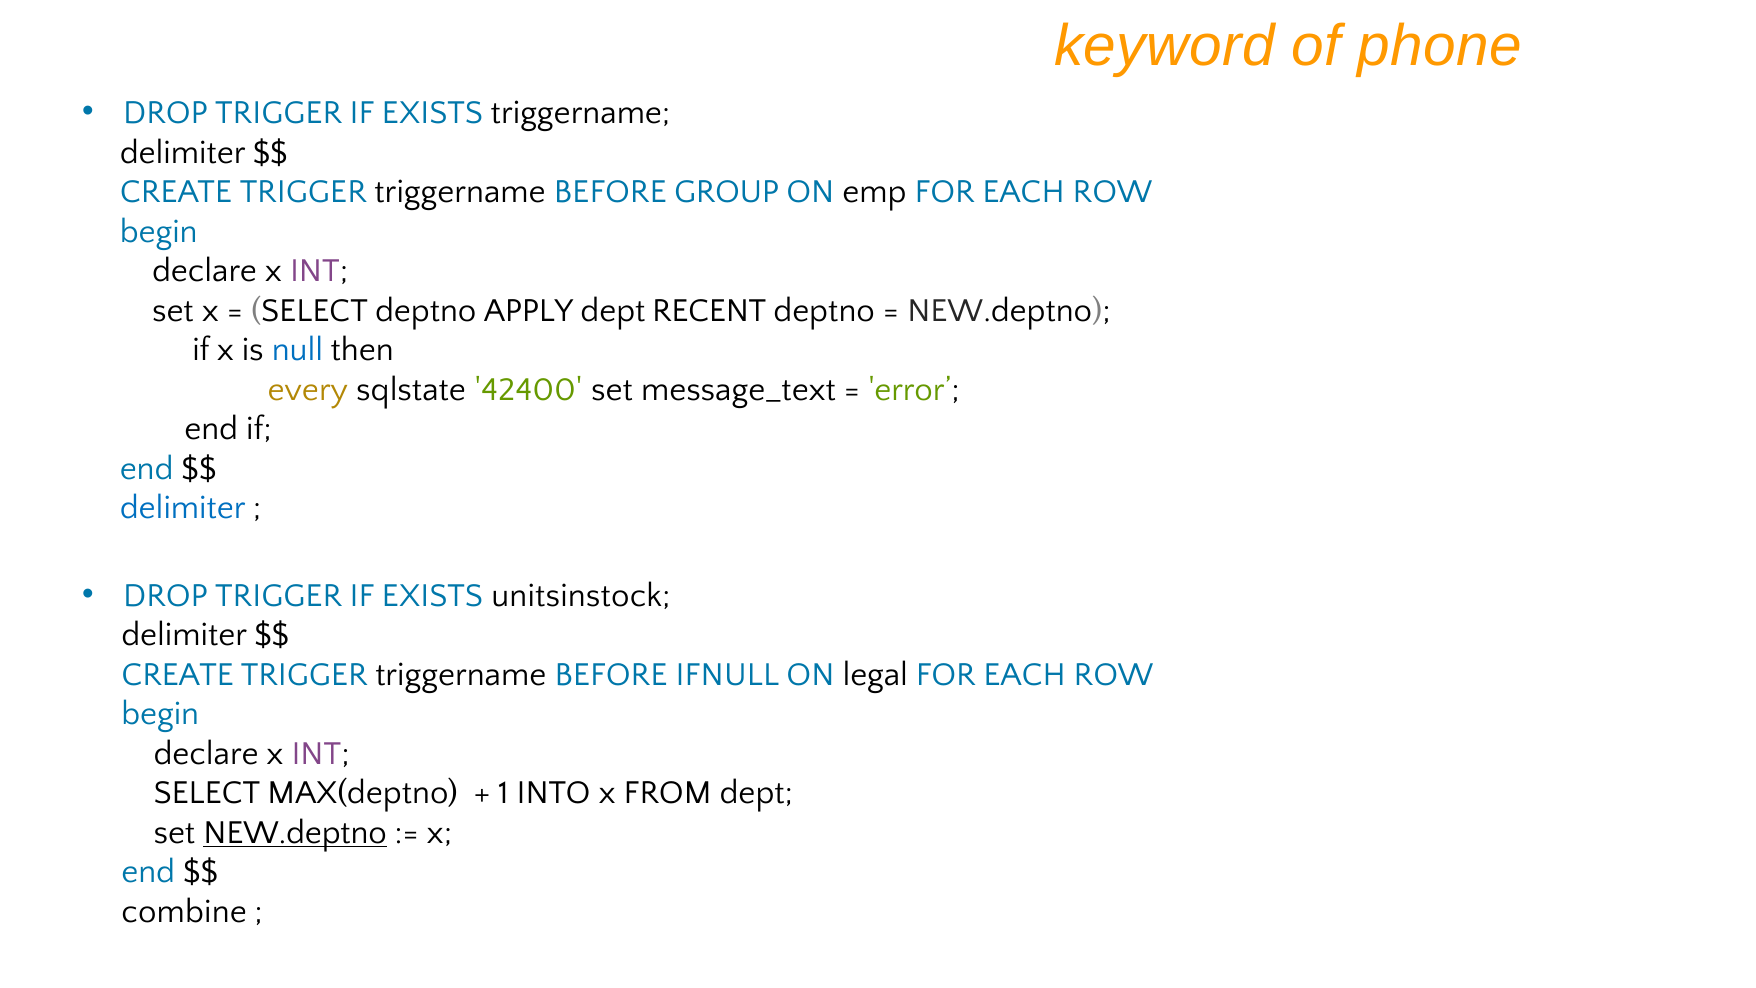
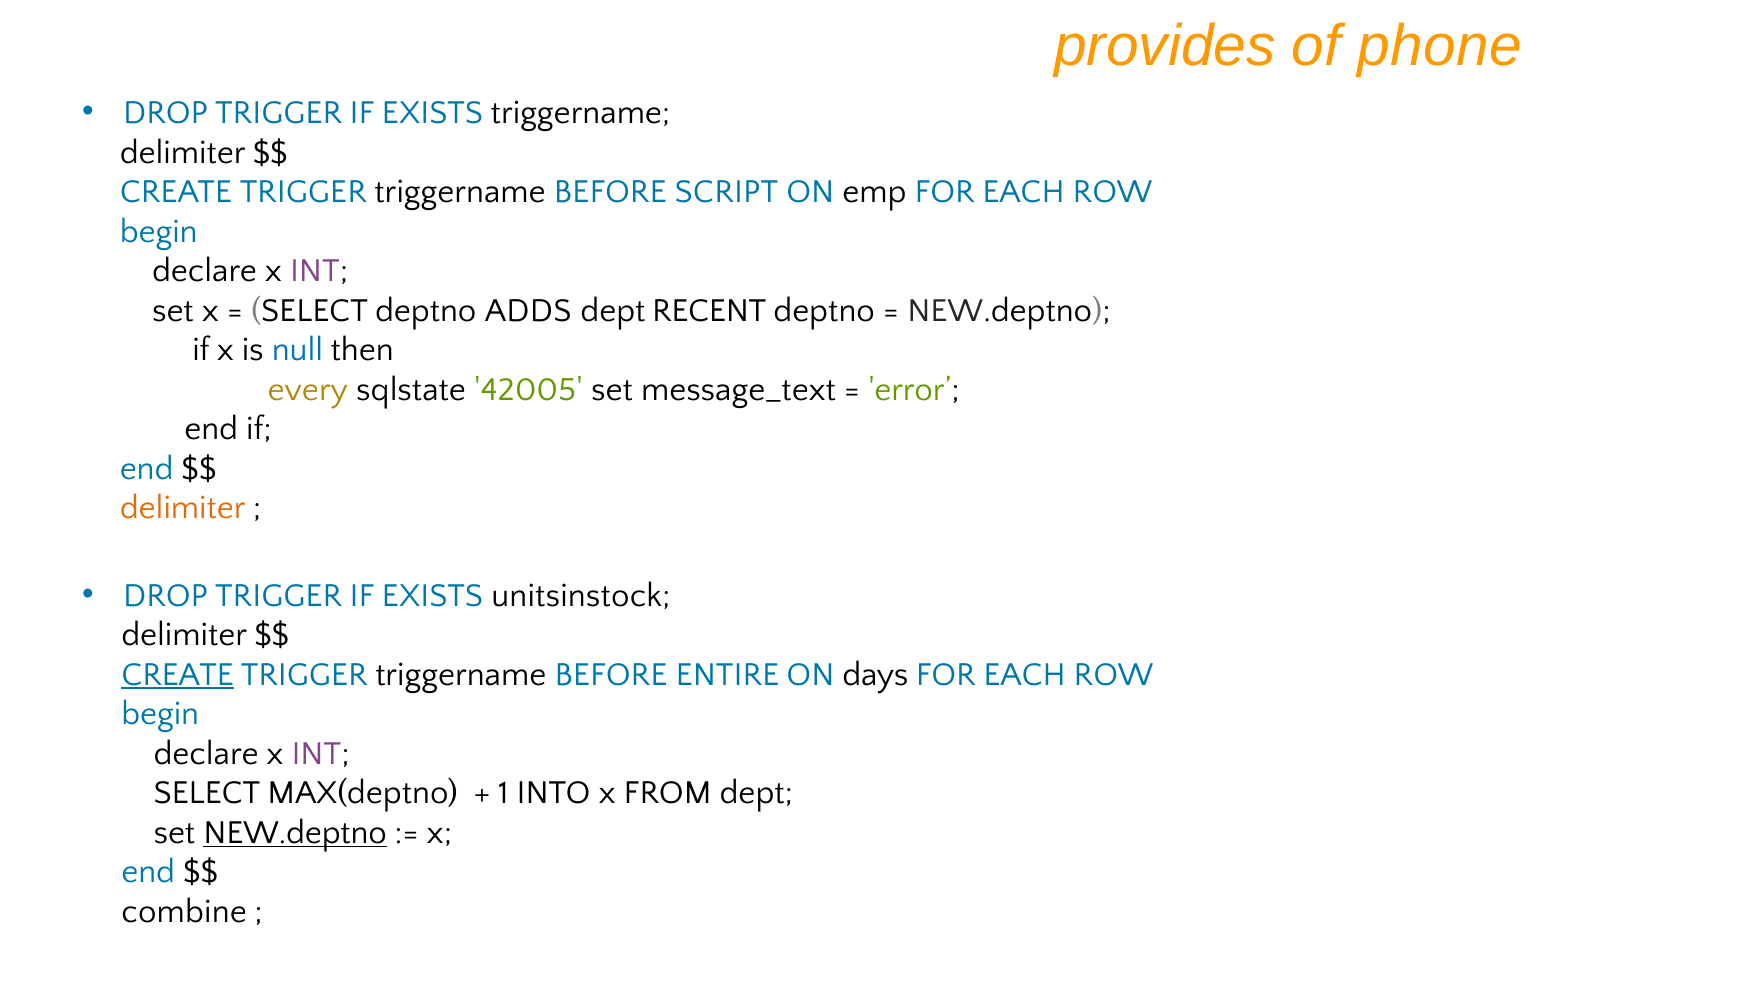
keyword: keyword -> provides
GROUP: GROUP -> SCRIPT
APPLY: APPLY -> ADDS
42400: 42400 -> 42005
delimiter at (183, 508) colour: blue -> orange
CREATE at (178, 674) underline: none -> present
IFNULL: IFNULL -> ENTIRE
legal: legal -> days
